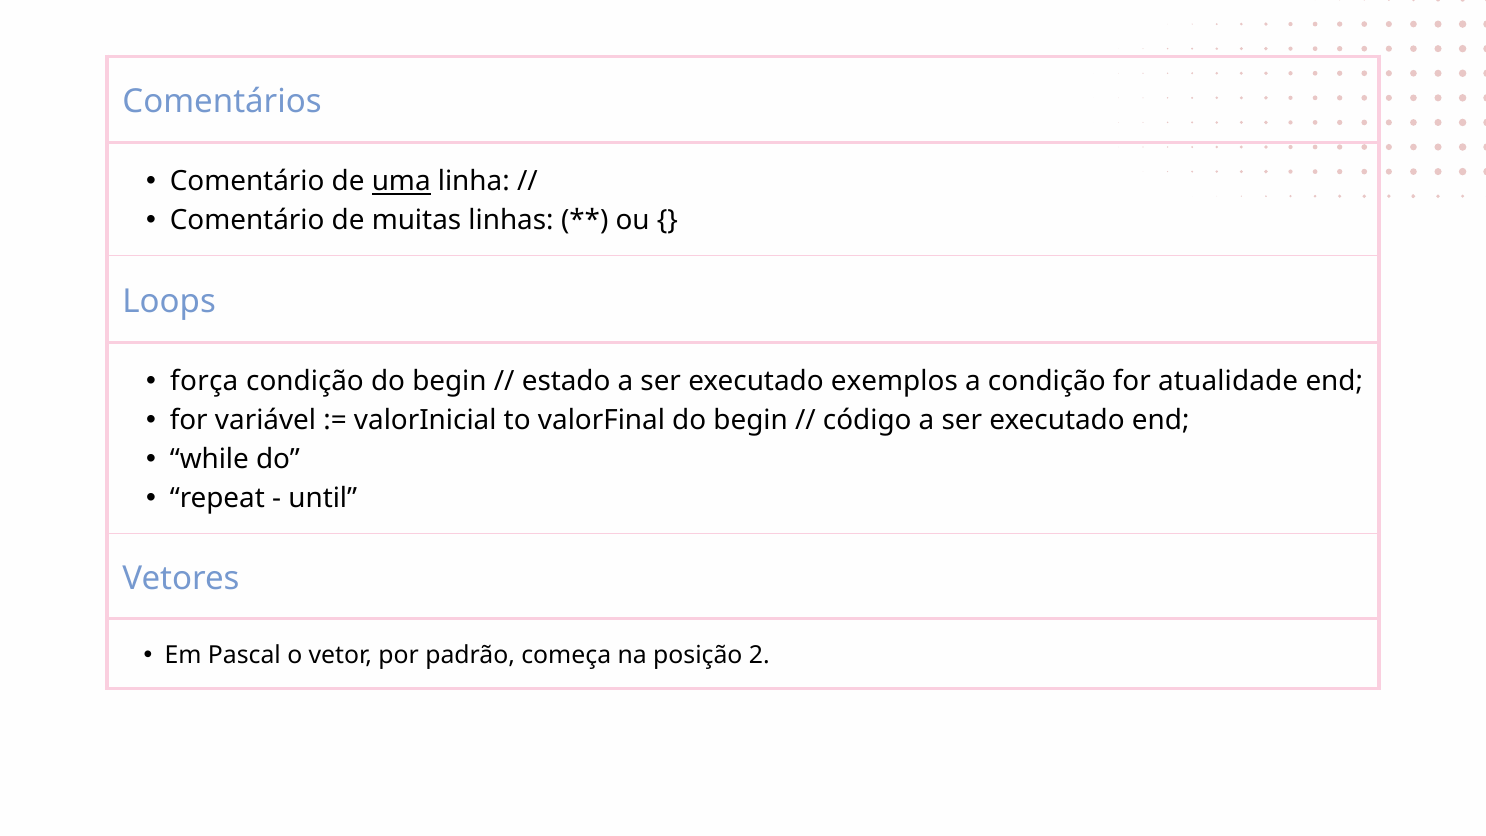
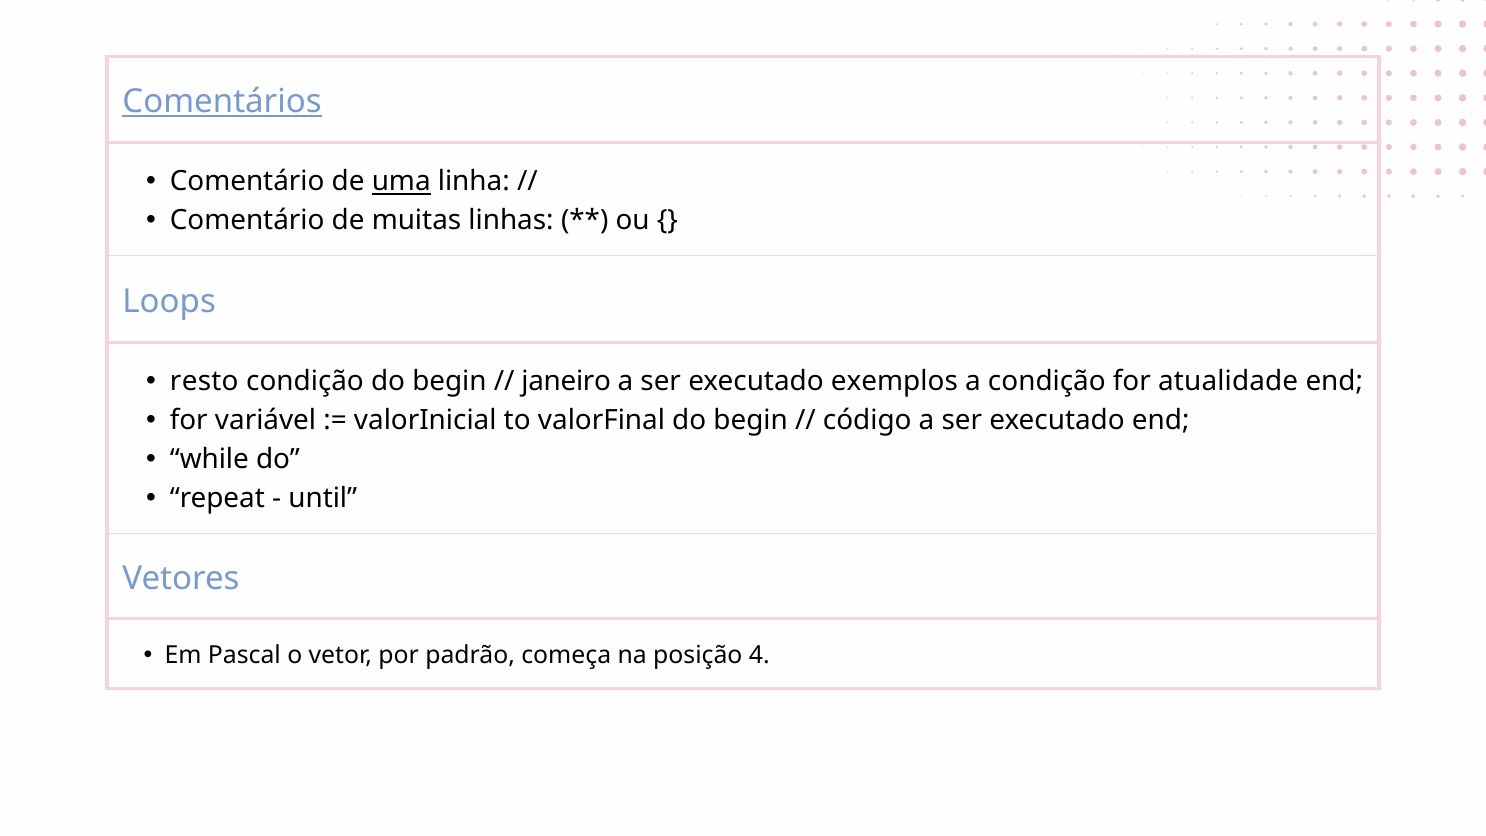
Comentários underline: none -> present
força: força -> resto
estado: estado -> janeiro
2: 2 -> 4
